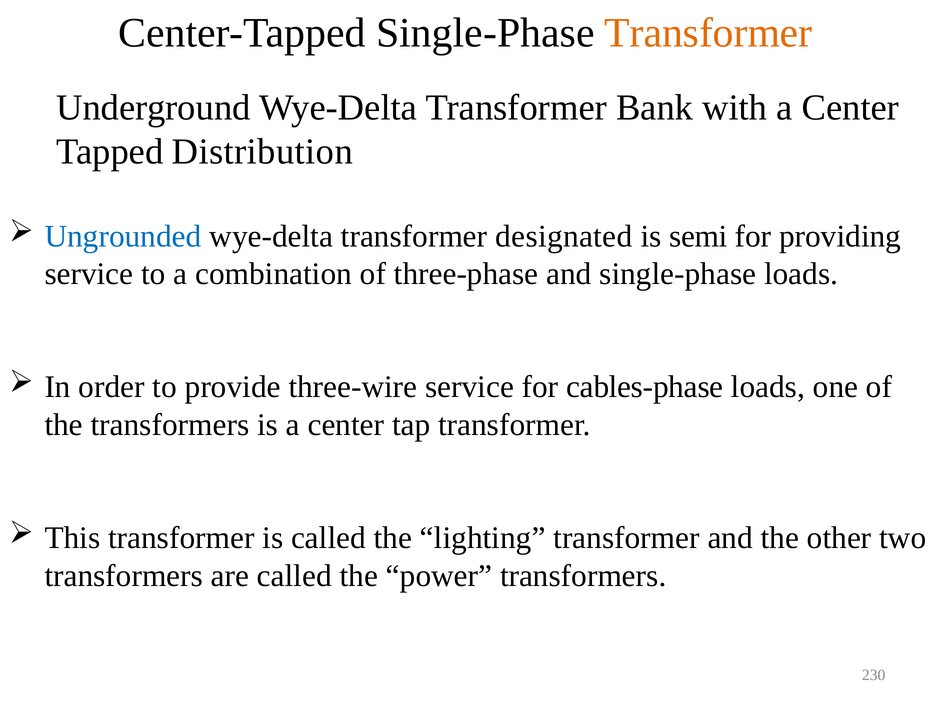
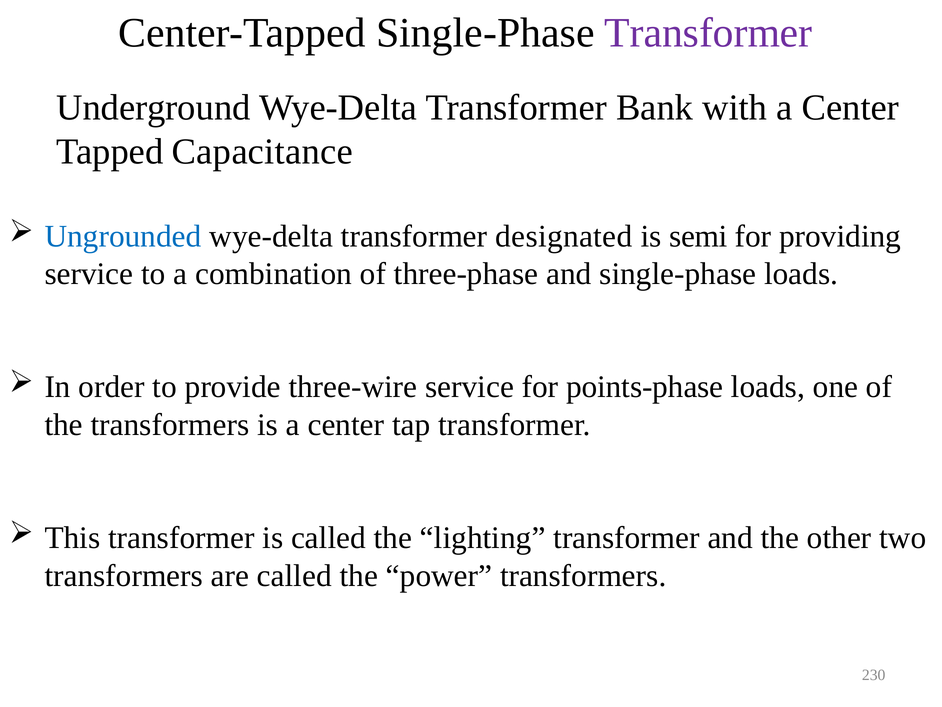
Transformer at (708, 33) colour: orange -> purple
Distribution: Distribution -> Capacitance
cables-phase: cables-phase -> points-phase
